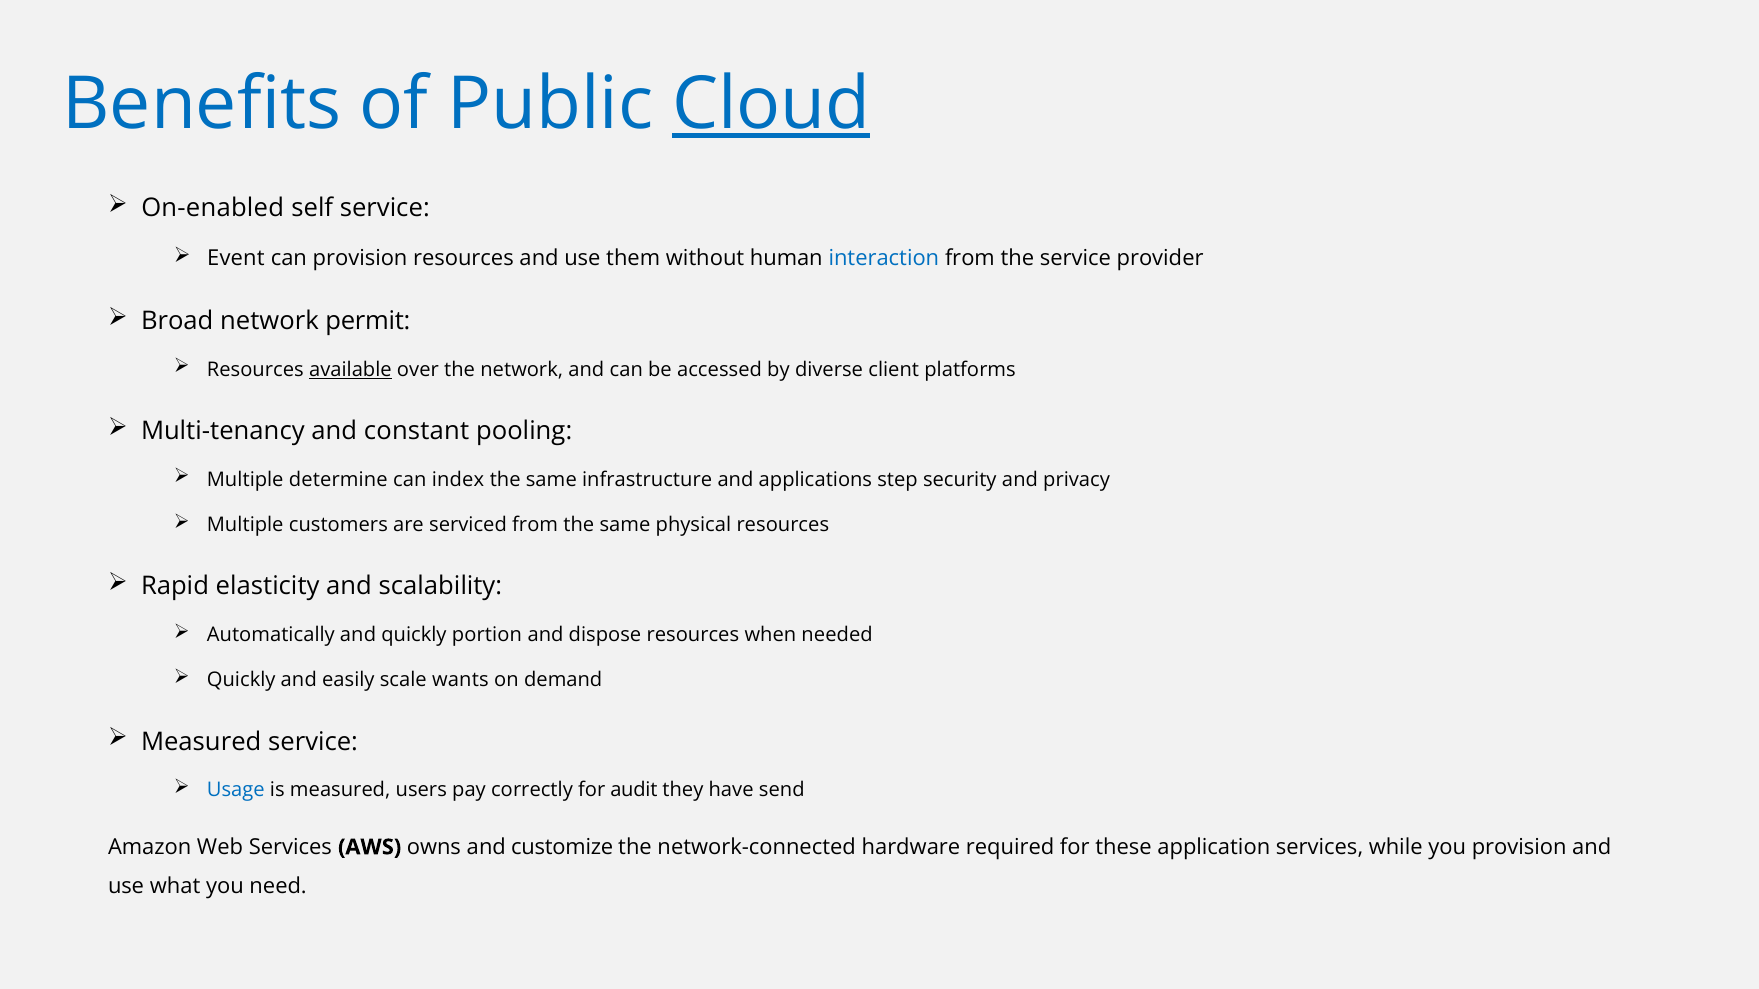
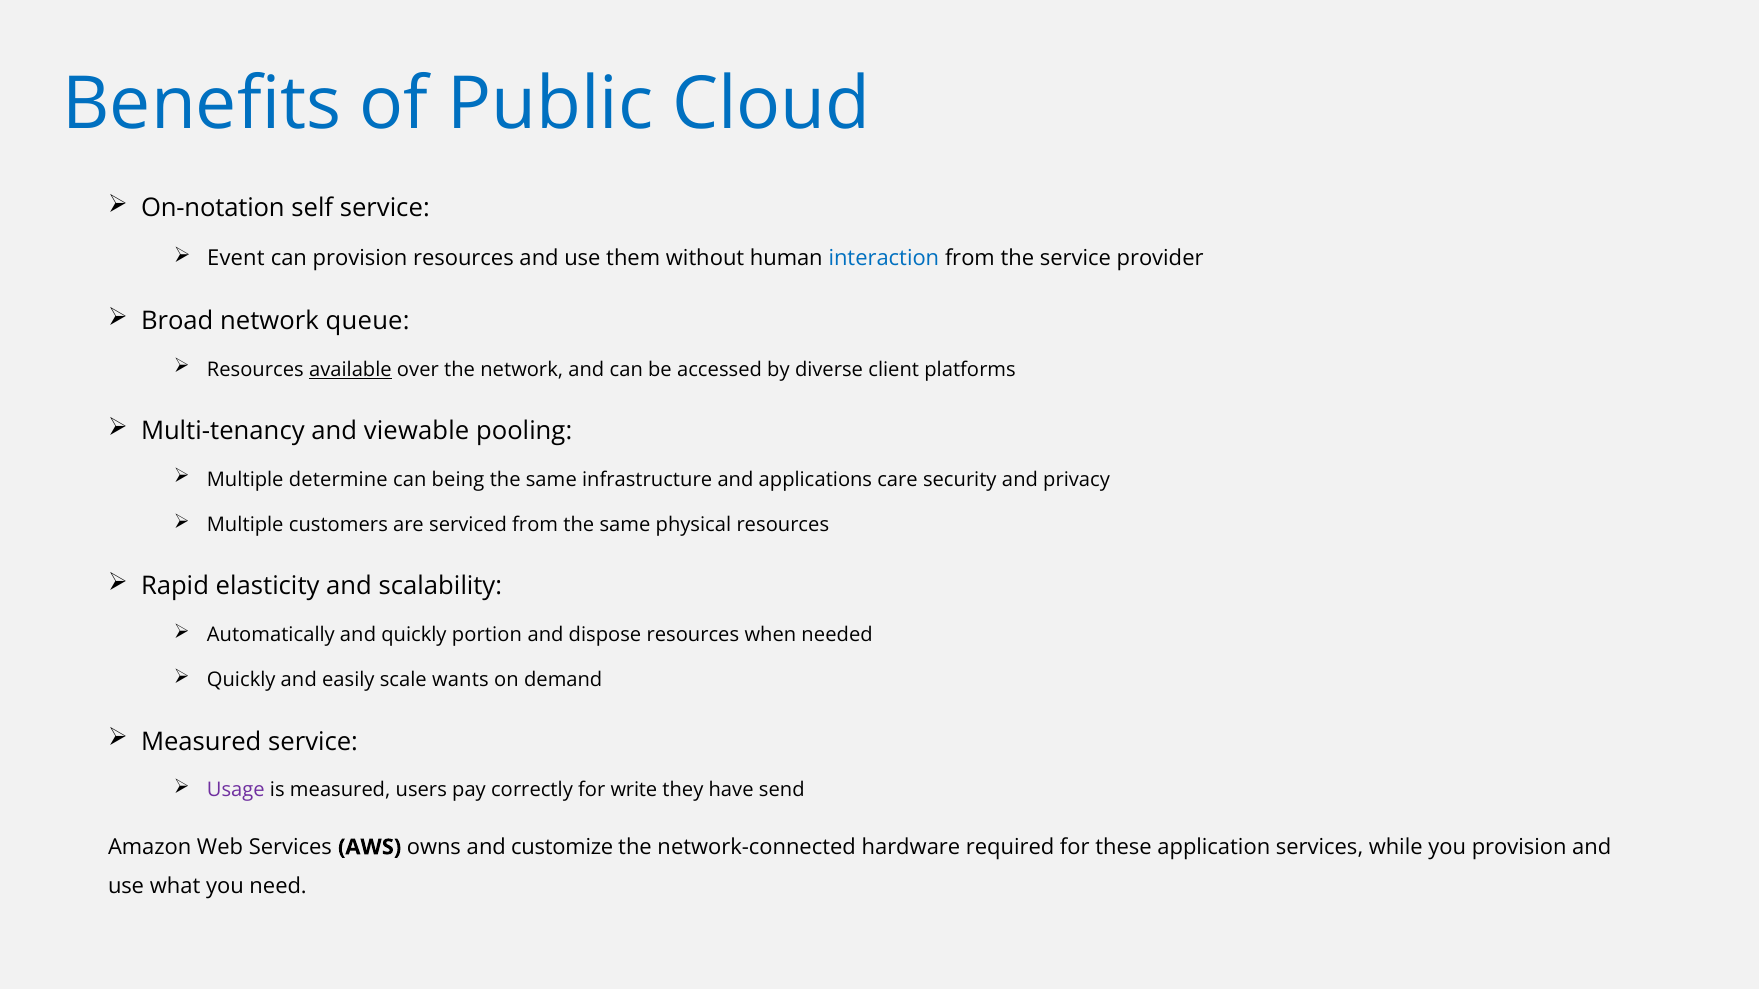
Cloud underline: present -> none
On-enabled: On-enabled -> On-notation
permit: permit -> queue
constant: constant -> viewable
index: index -> being
step: step -> care
Usage colour: blue -> purple
audit: audit -> write
